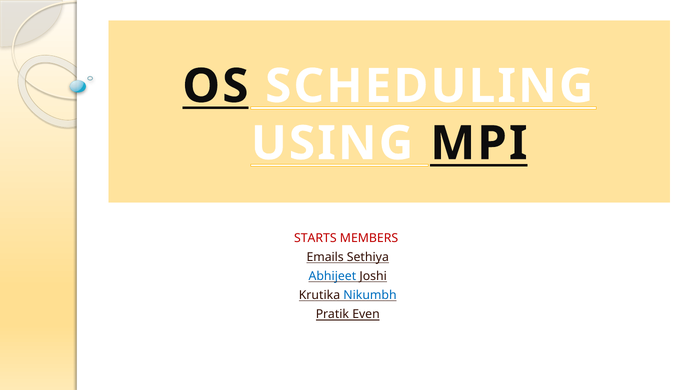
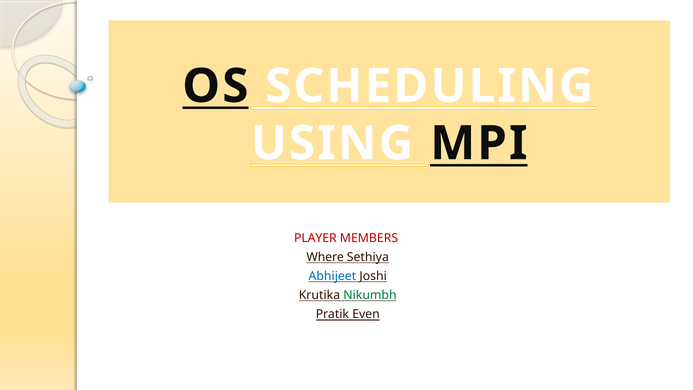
STARTS: STARTS -> PLAYER
Emails: Emails -> Where
Nikumbh colour: blue -> green
